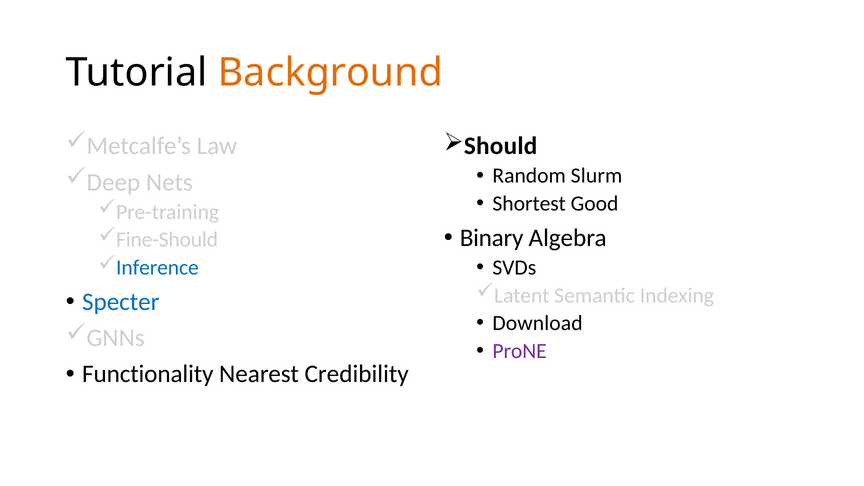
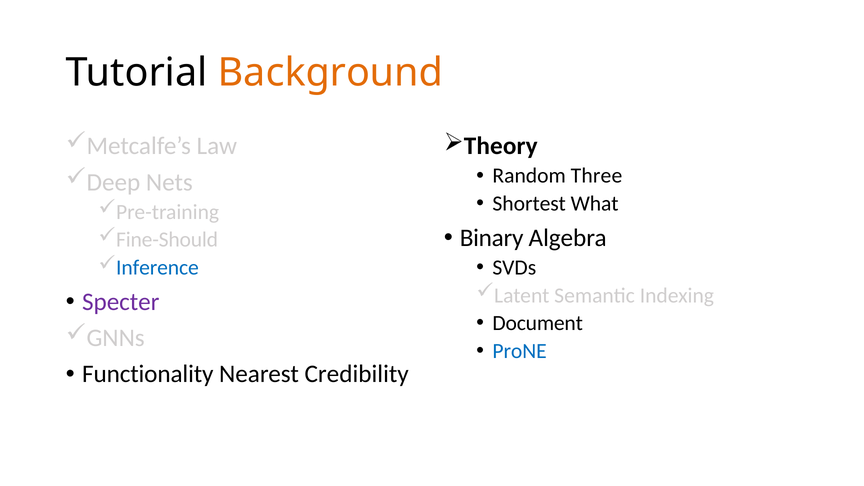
Should: Should -> Theory
Slurm: Slurm -> Three
Good: Good -> What
Specter colour: blue -> purple
Download: Download -> Document
ProNE colour: purple -> blue
